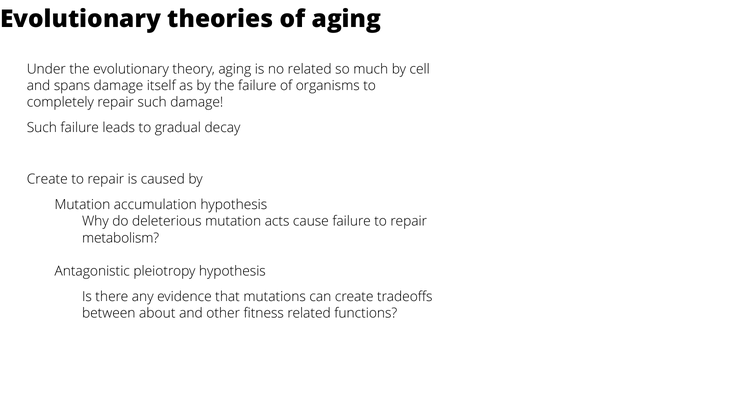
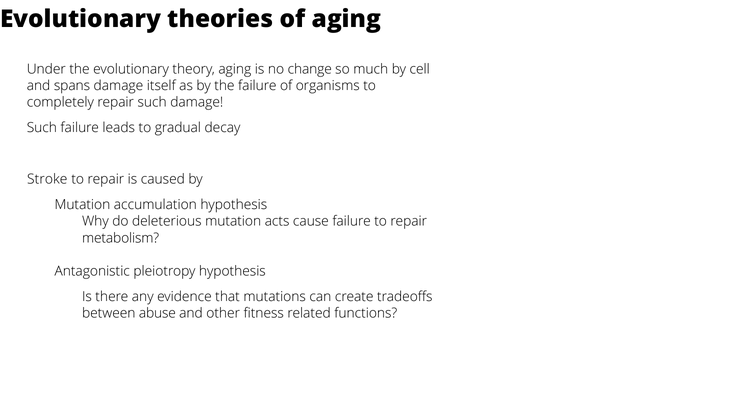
no related: related -> change
Create at (47, 179): Create -> Stroke
about: about -> abuse
